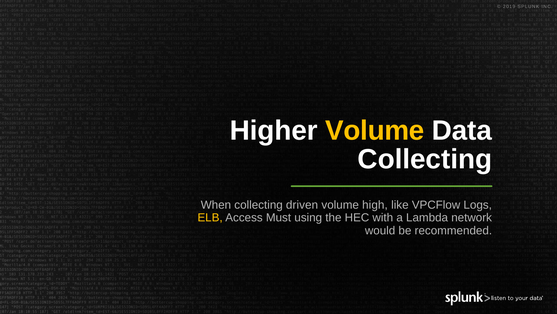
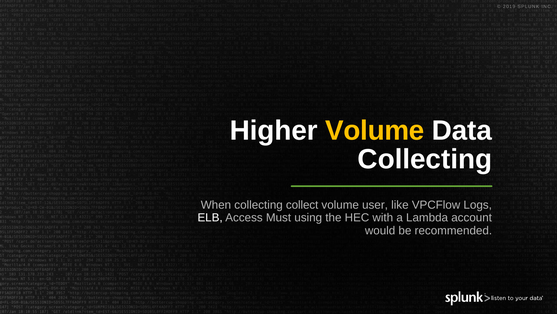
driven: driven -> collect
high: high -> user
ELB colour: yellow -> white
network: network -> account
